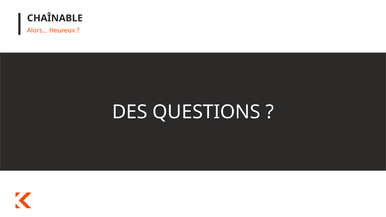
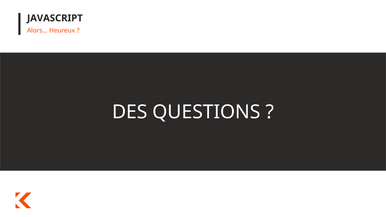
CHAÎNABLE: CHAÎNABLE -> JAVASCRIPT
